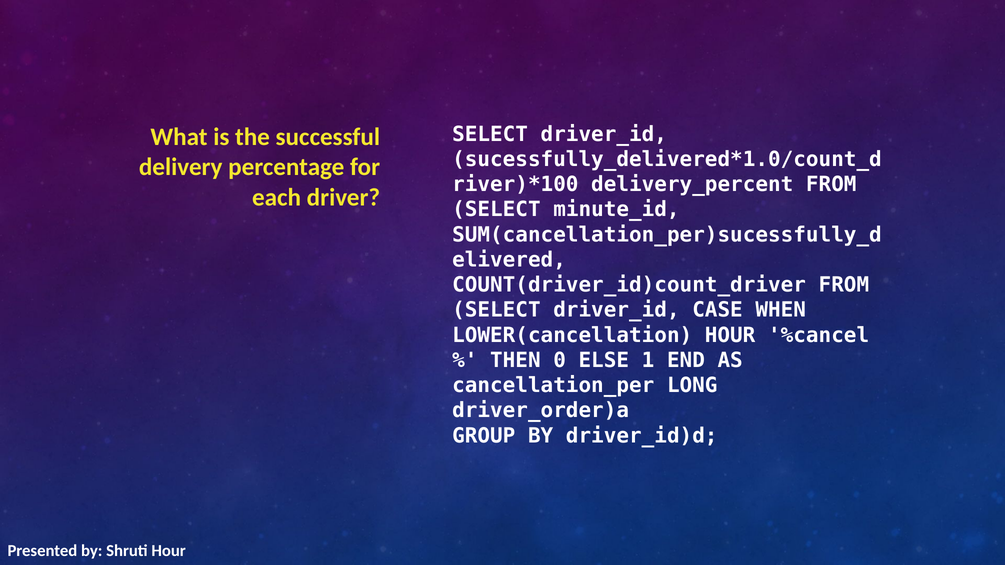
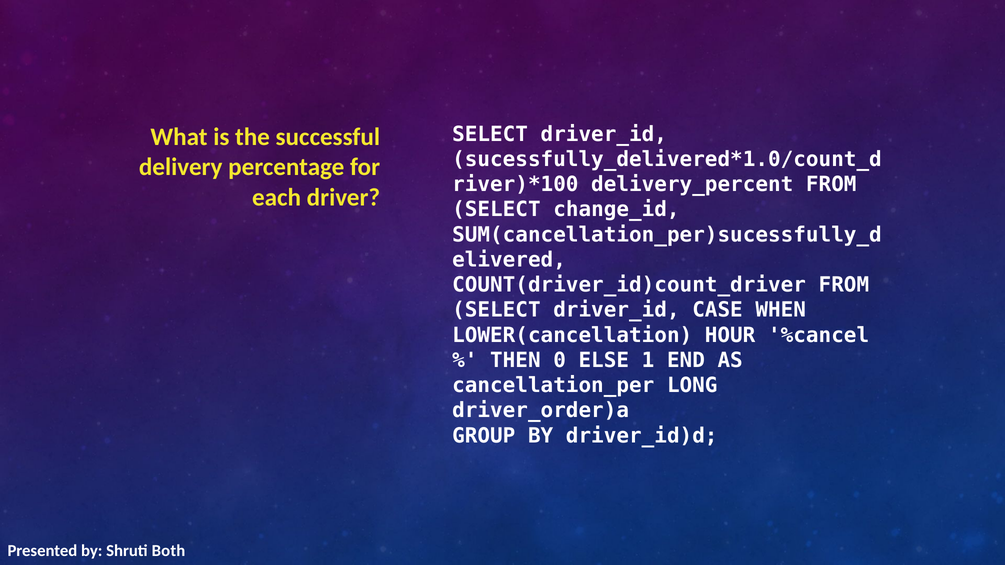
minute_id: minute_id -> change_id
Shruti Hour: Hour -> Both
